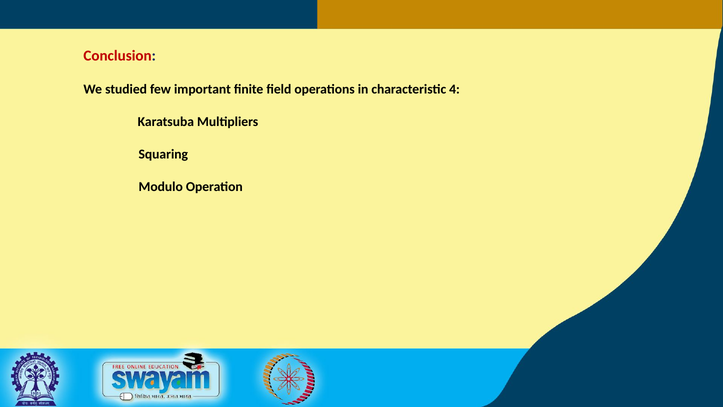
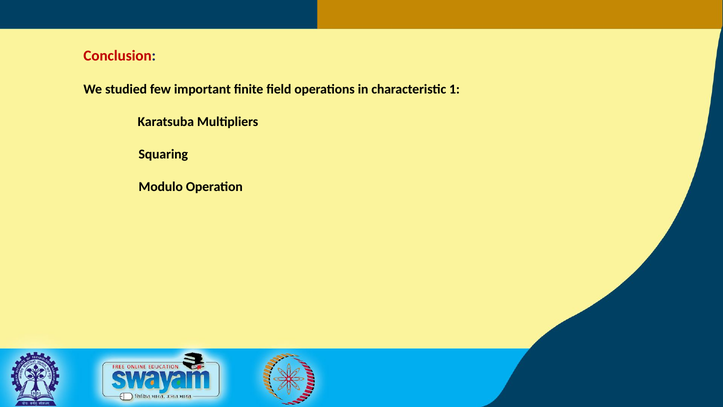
4: 4 -> 1
